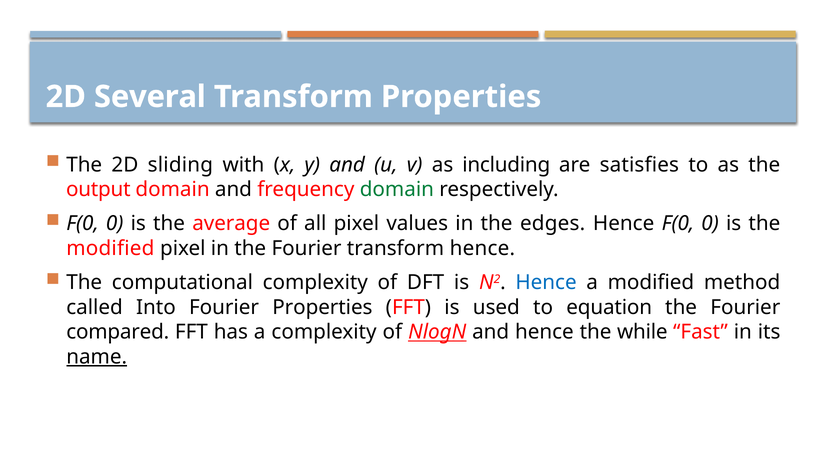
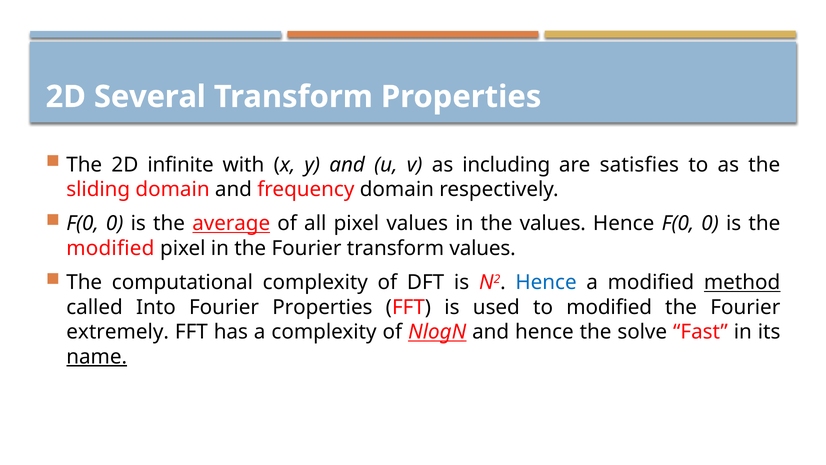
sliding: sliding -> infinite
output: output -> sliding
domain at (397, 189) colour: green -> black
average underline: none -> present
the edges: edges -> values
transform hence: hence -> values
method underline: none -> present
to equation: equation -> modified
compared: compared -> extremely
while: while -> solve
